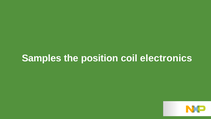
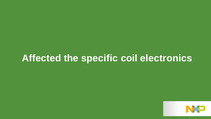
Samples: Samples -> Affected
position: position -> specific
